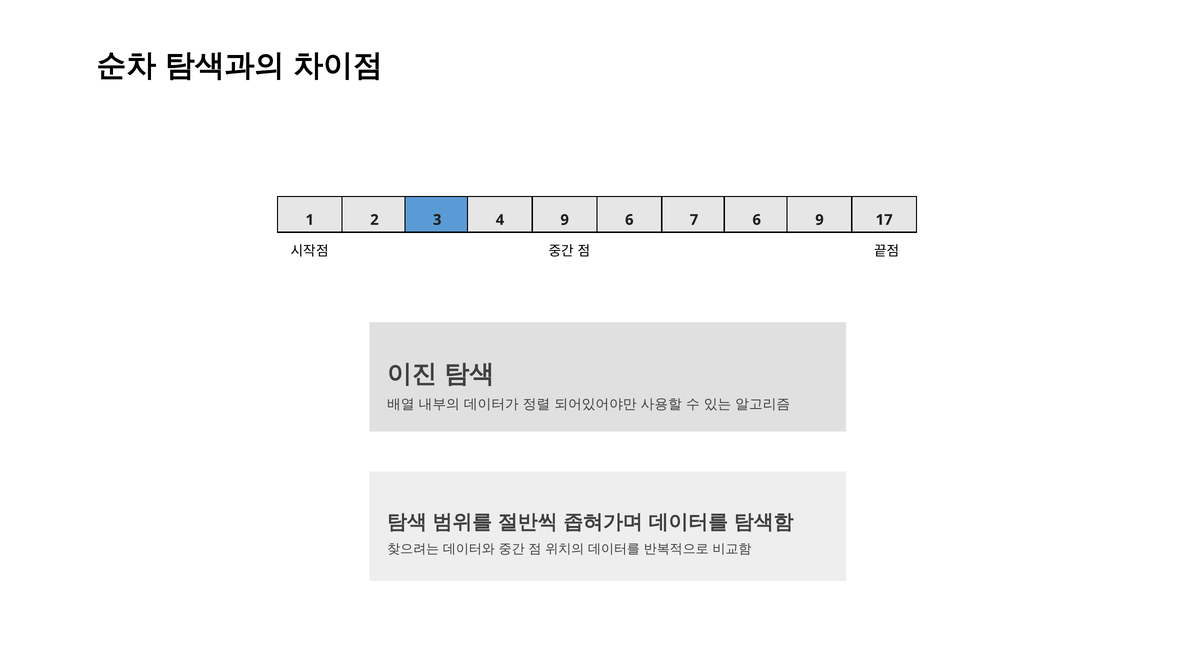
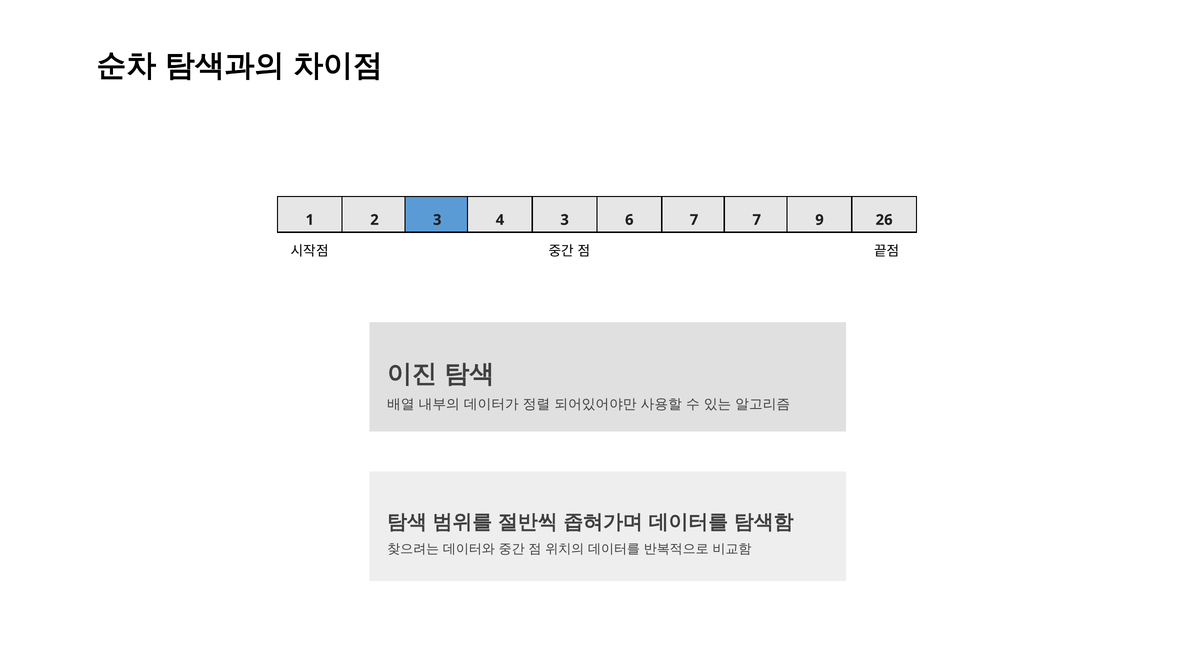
4 9: 9 -> 3
7 6: 6 -> 7
17: 17 -> 26
